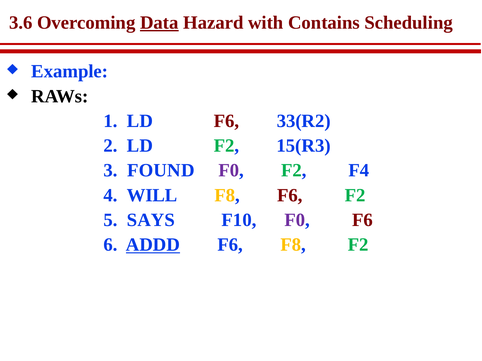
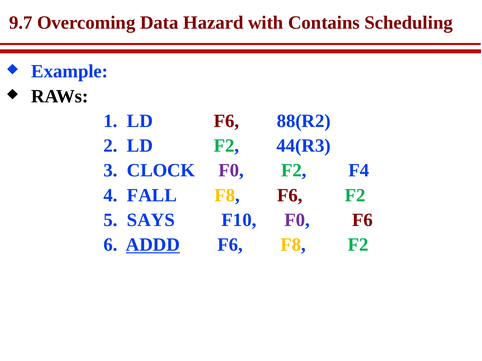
3.6: 3.6 -> 9.7
Data underline: present -> none
33(R2: 33(R2 -> 88(R2
15(R3: 15(R3 -> 44(R3
FOUND: FOUND -> CLOCK
WILL: WILL -> FALL
